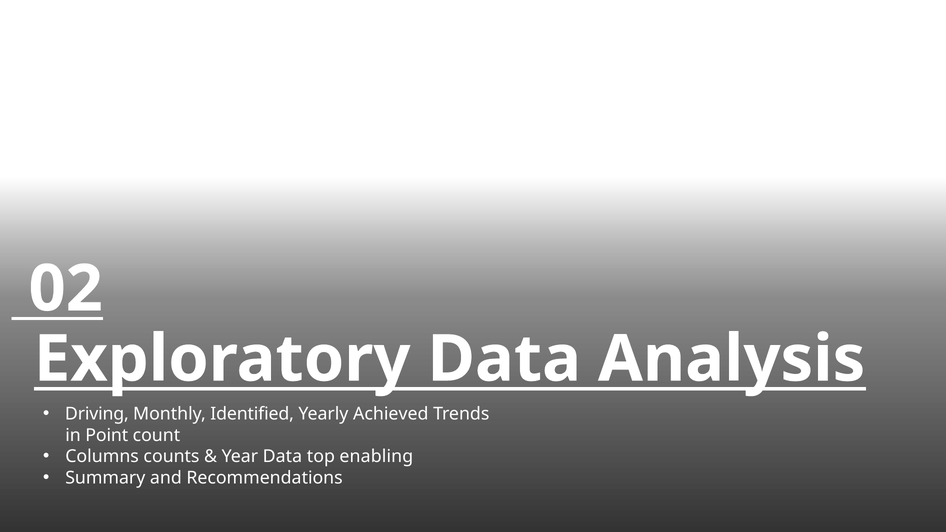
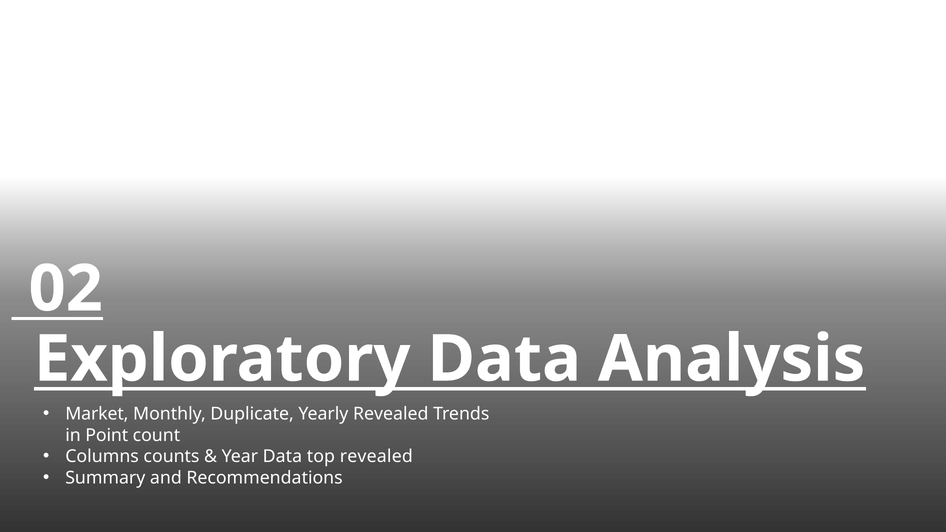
Driving: Driving -> Market
Identified: Identified -> Duplicate
Yearly Achieved: Achieved -> Revealed
top enabling: enabling -> revealed
